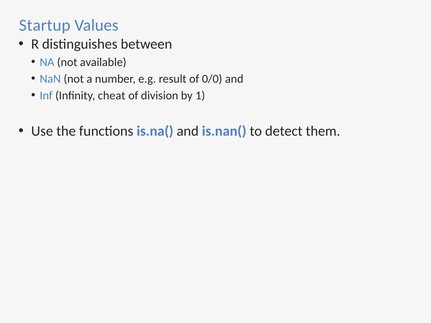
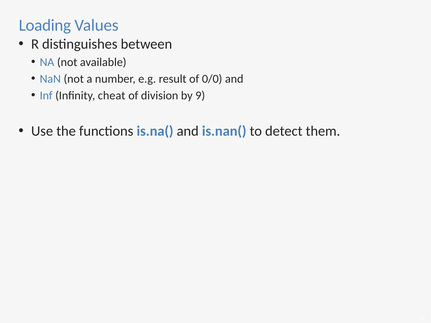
Startup: Startup -> Loading
1: 1 -> 9
